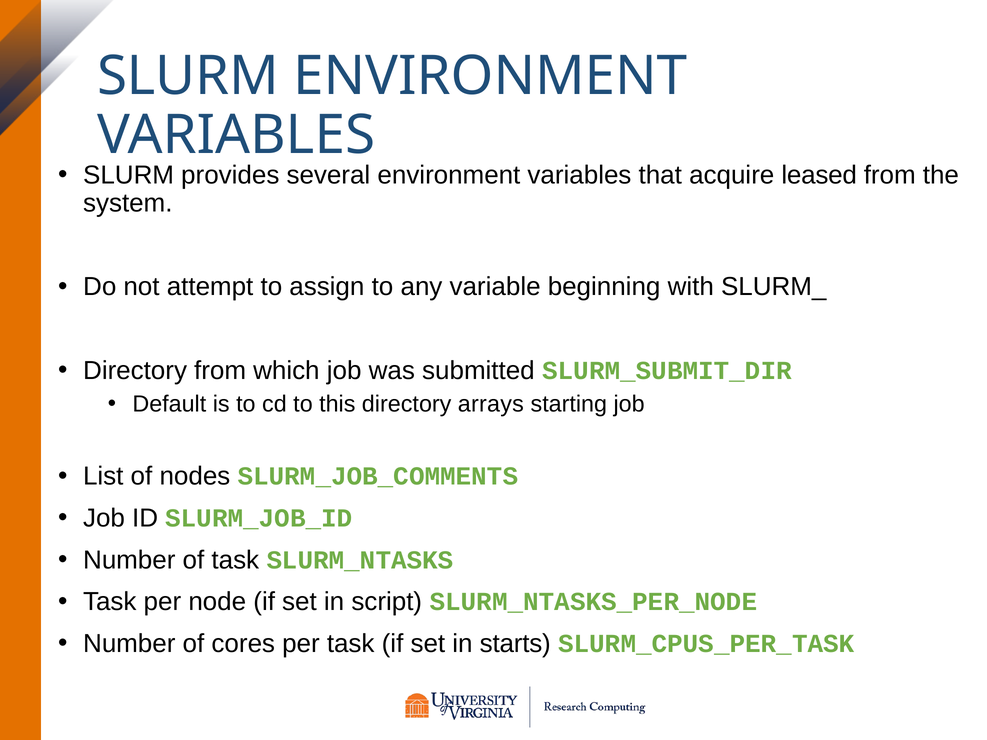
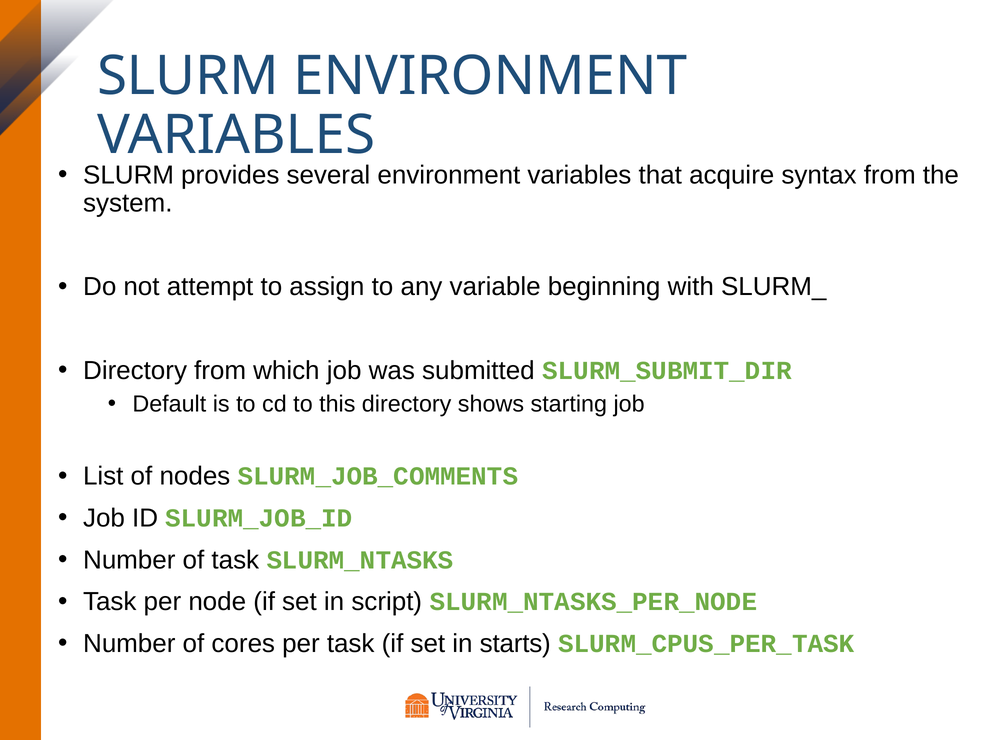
leased: leased -> syntax
arrays: arrays -> shows
